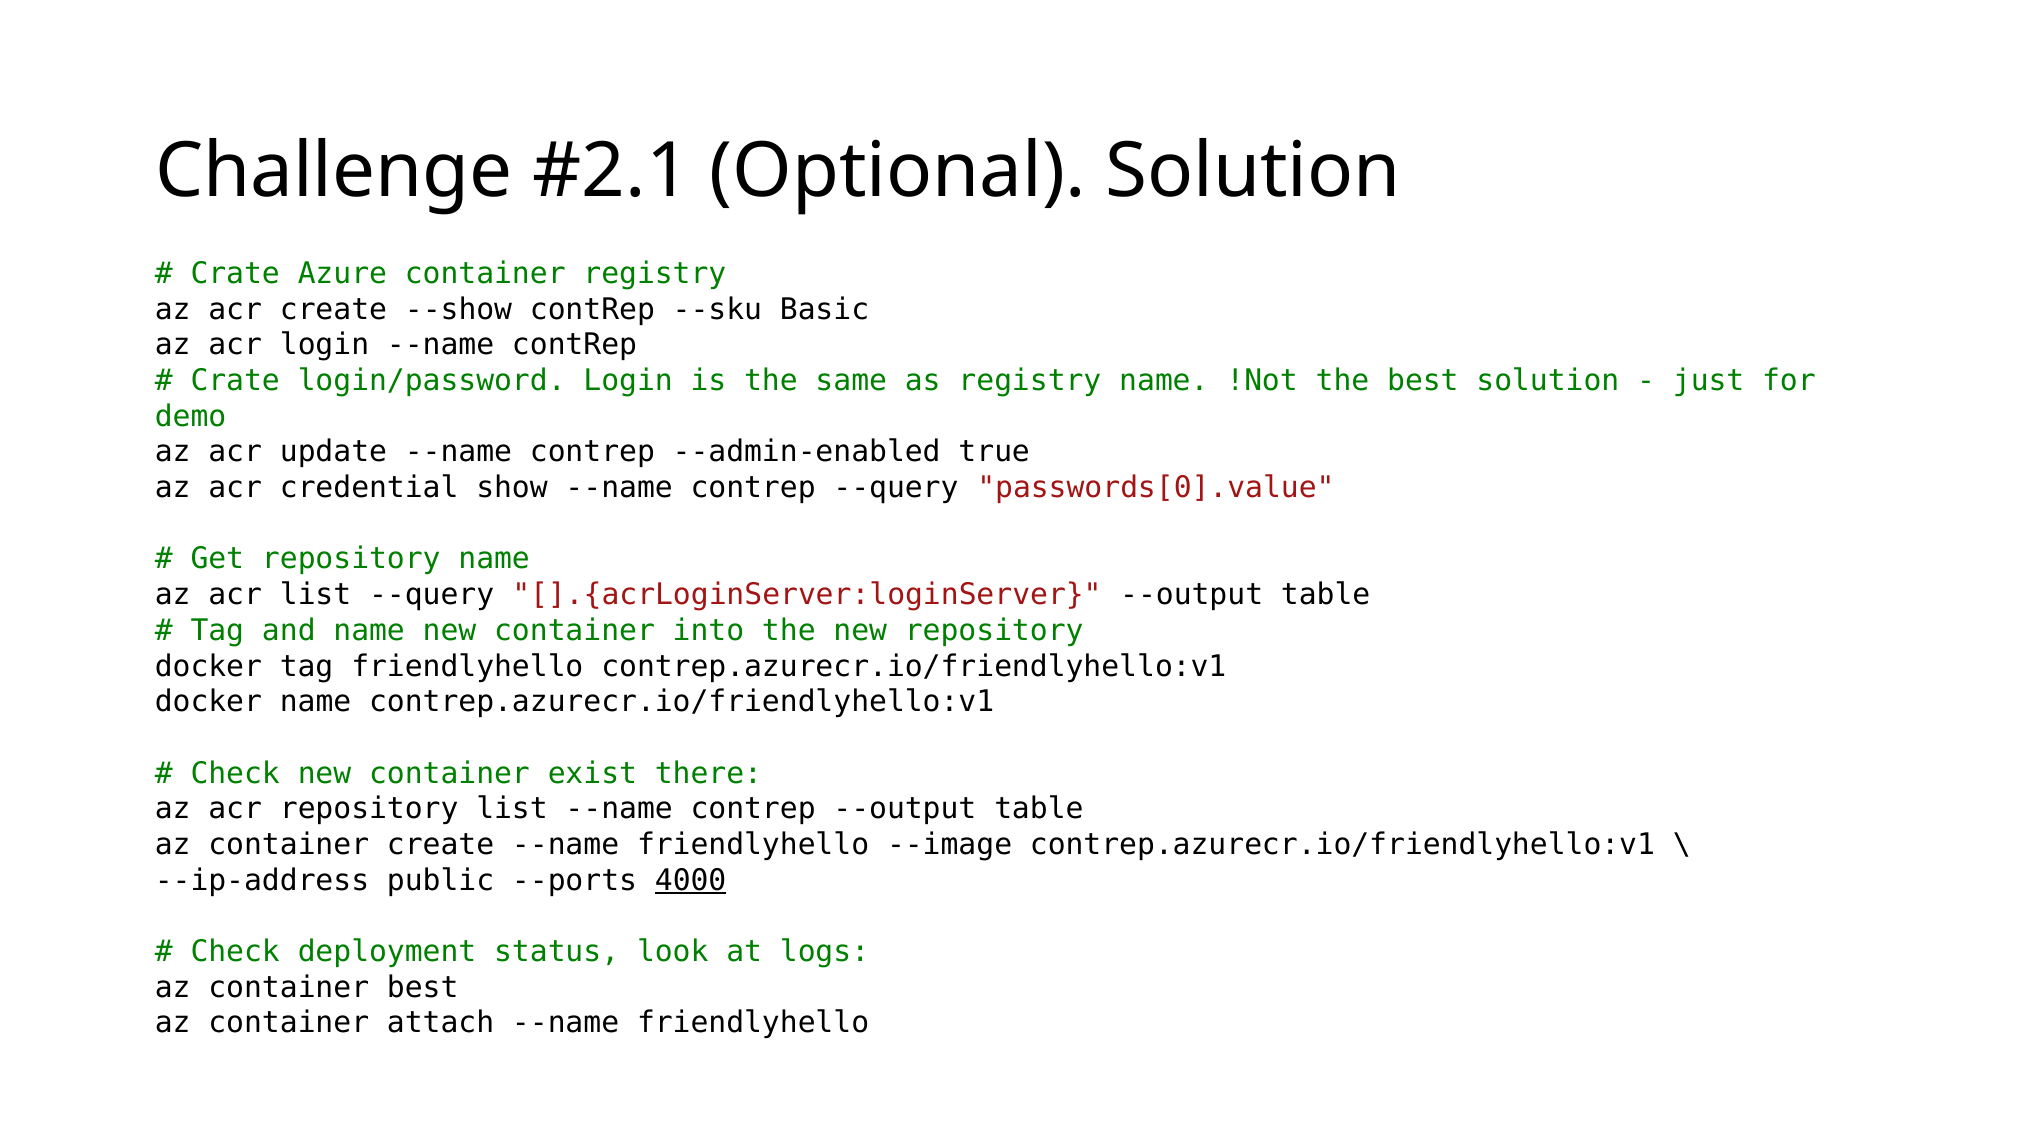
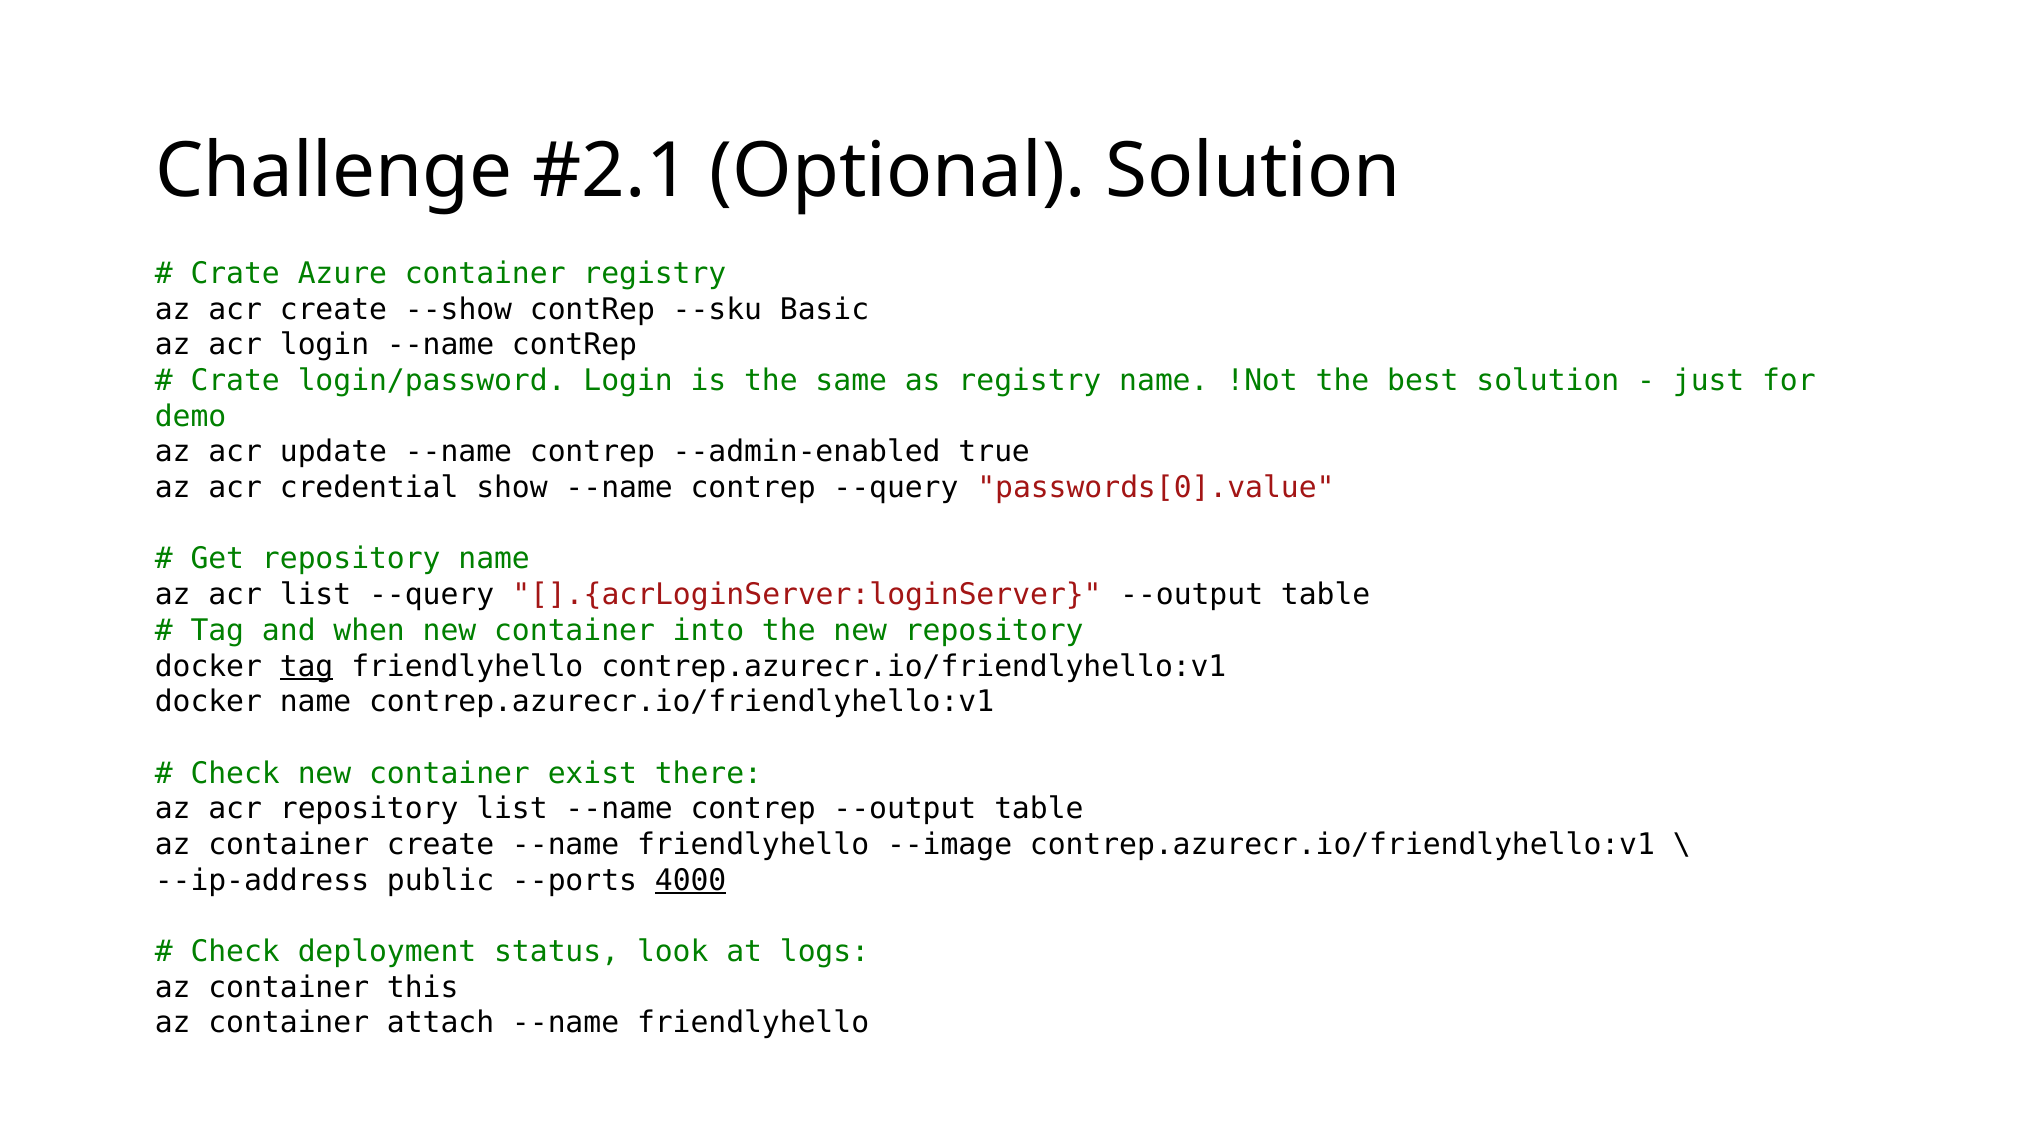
and name: name -> when
tag at (307, 666) underline: none -> present
container best: best -> this
